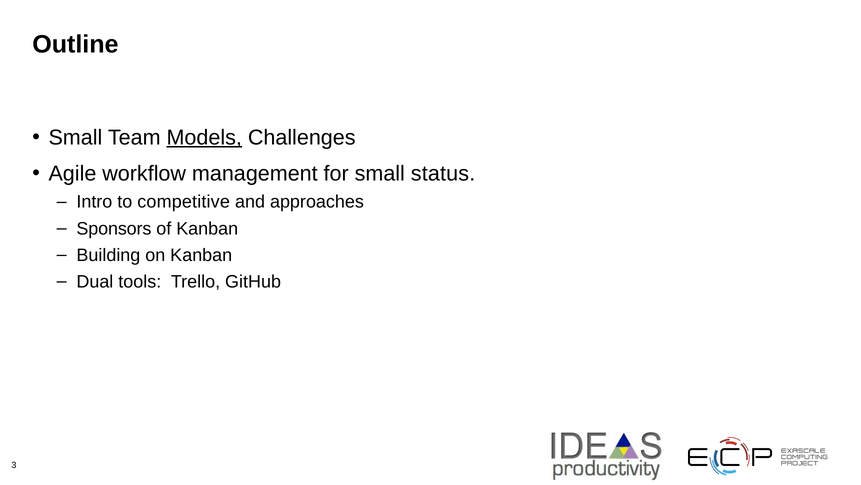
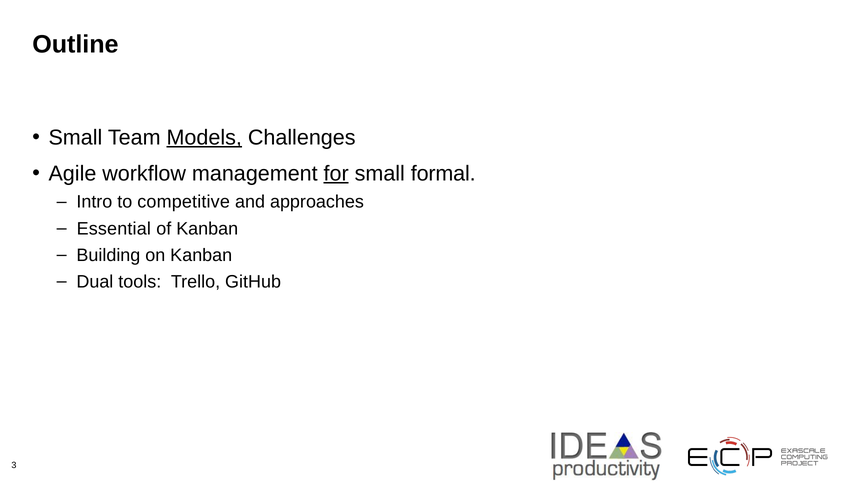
for underline: none -> present
status: status -> formal
Sponsors: Sponsors -> Essential
